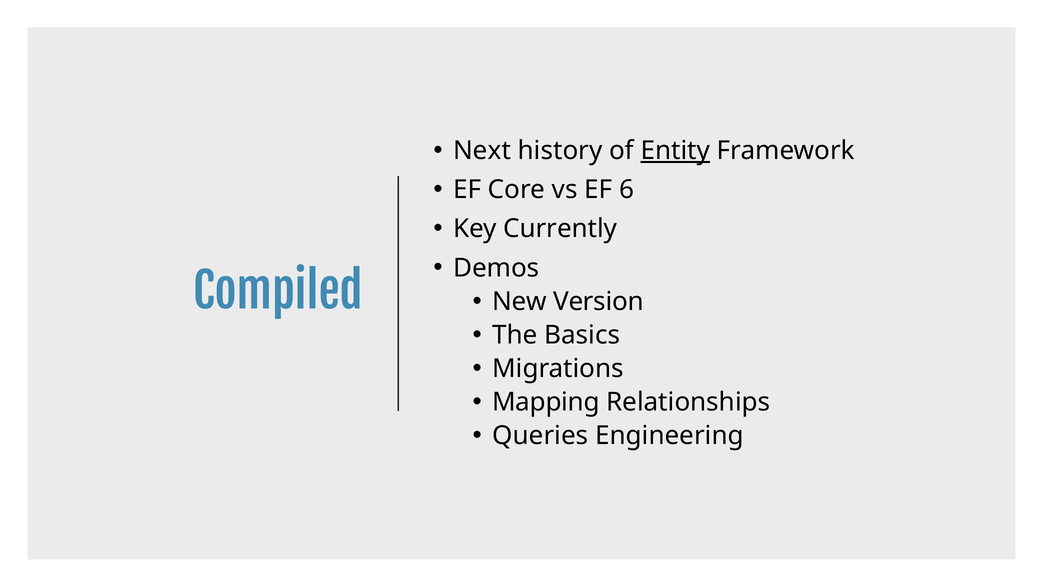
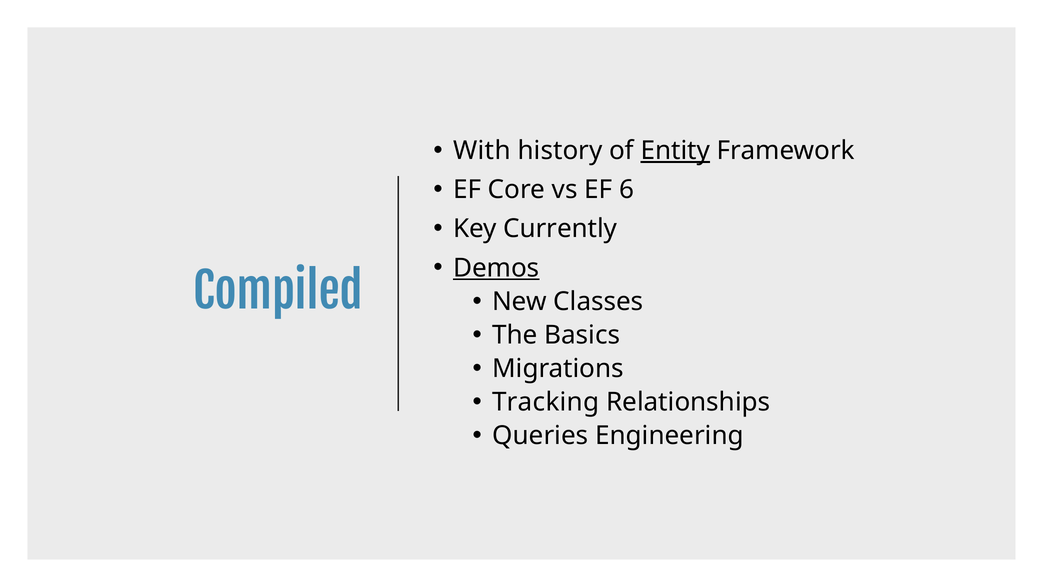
Next: Next -> With
Demos underline: none -> present
Version: Version -> Classes
Mapping: Mapping -> Tracking
